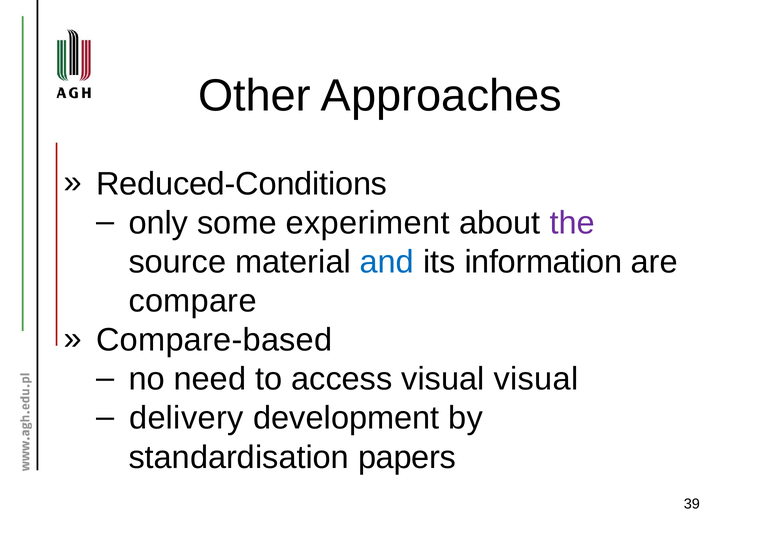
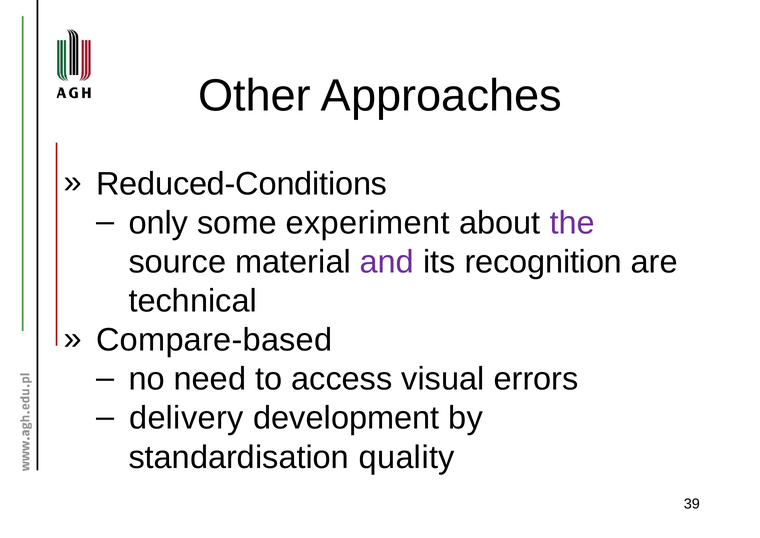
and colour: blue -> purple
information: information -> recognition
compare: compare -> technical
visual visual: visual -> errors
papers: papers -> quality
